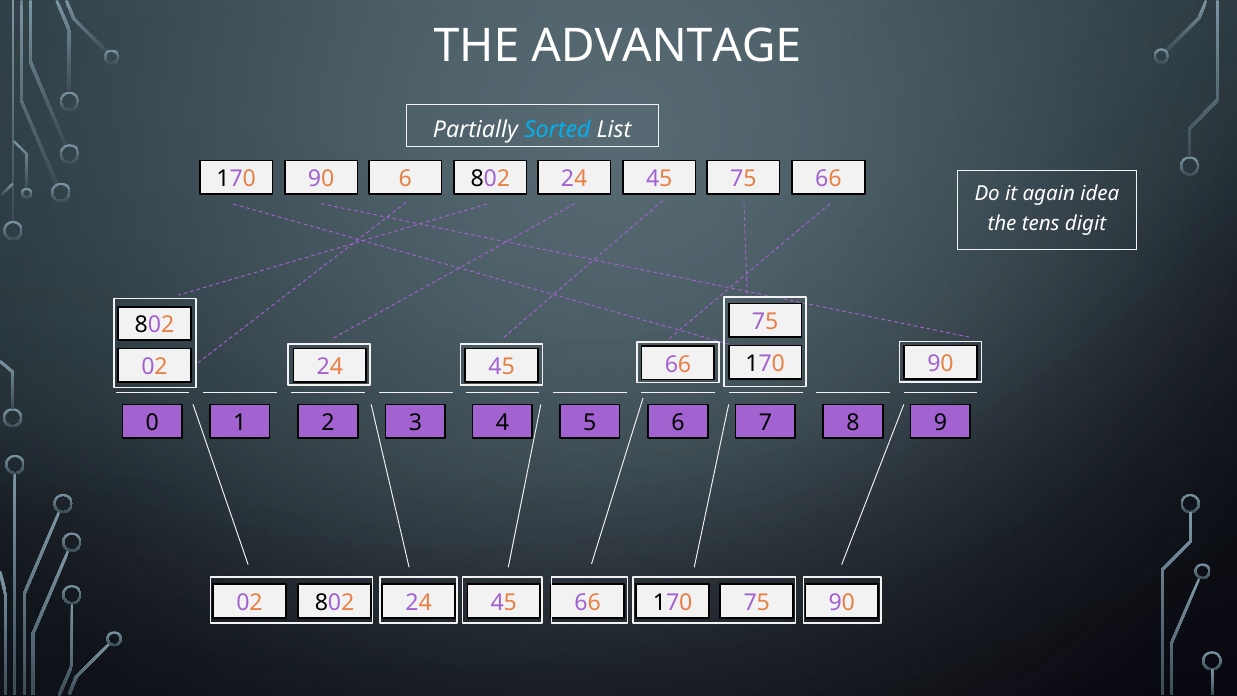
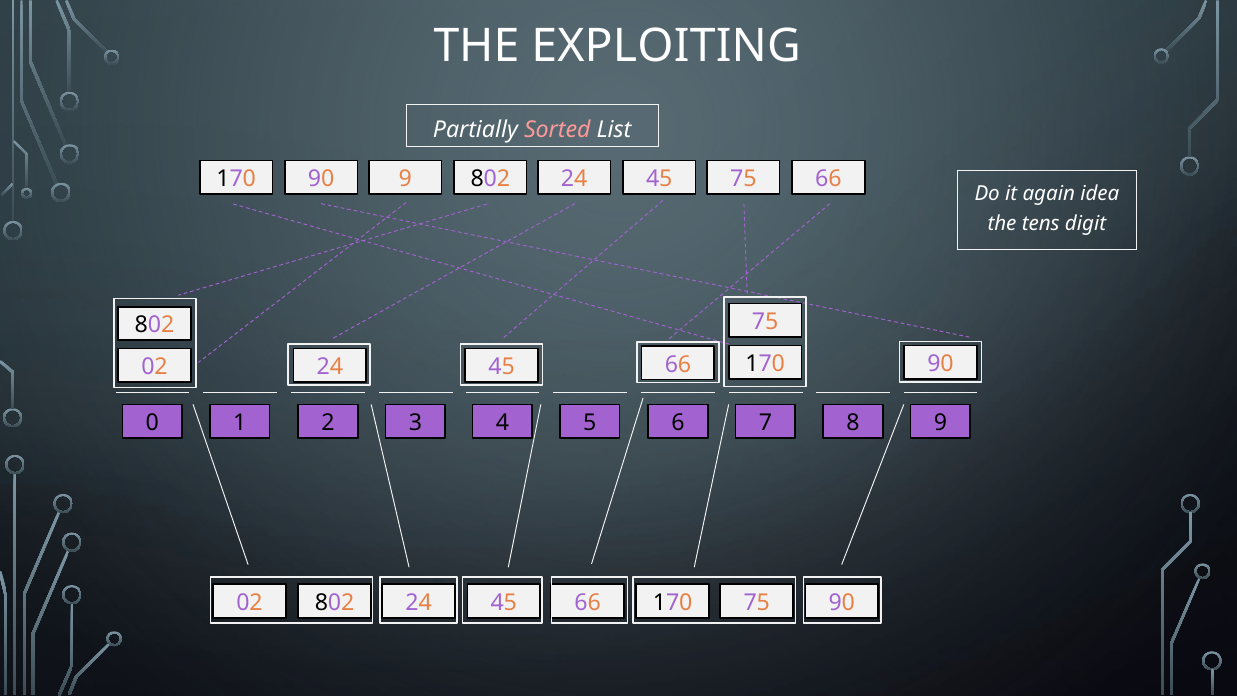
ADVANTAGE: ADVANTAGE -> EXPLOITING
Sorted colour: light blue -> pink
90 6: 6 -> 9
